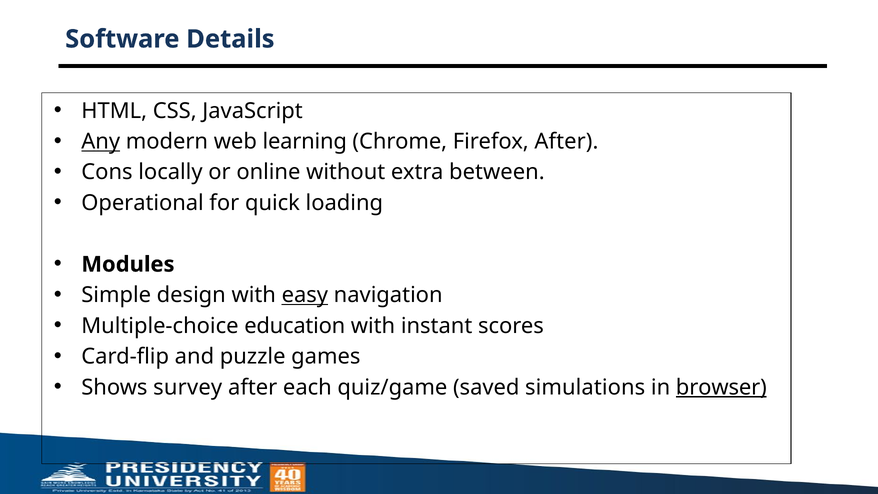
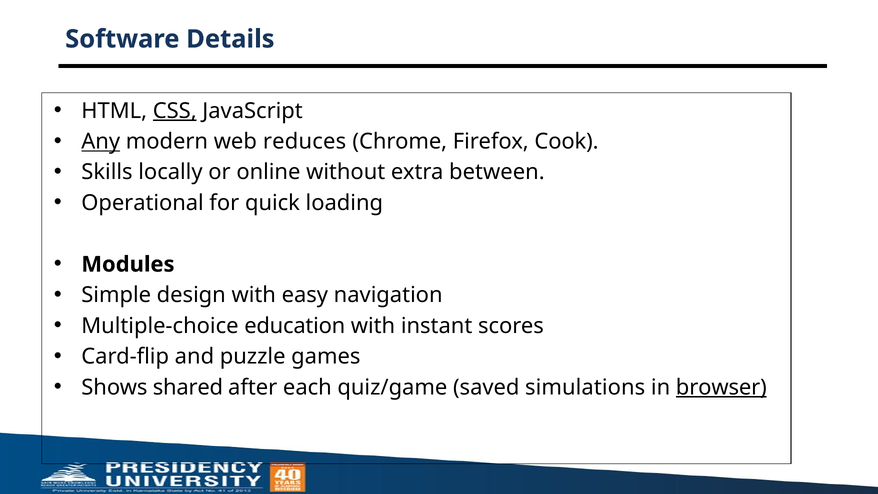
CSS underline: none -> present
learning: learning -> reduces
Firefox After: After -> Cook
Cons: Cons -> Skills
easy underline: present -> none
survey: survey -> shared
